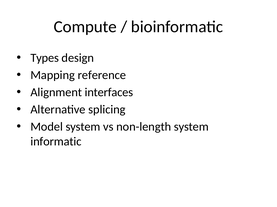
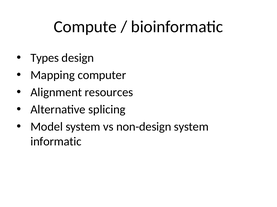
reference: reference -> computer
interfaces: interfaces -> resources
non-length: non-length -> non-design
